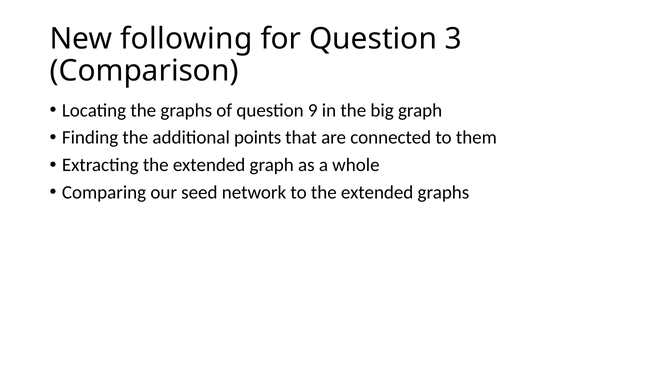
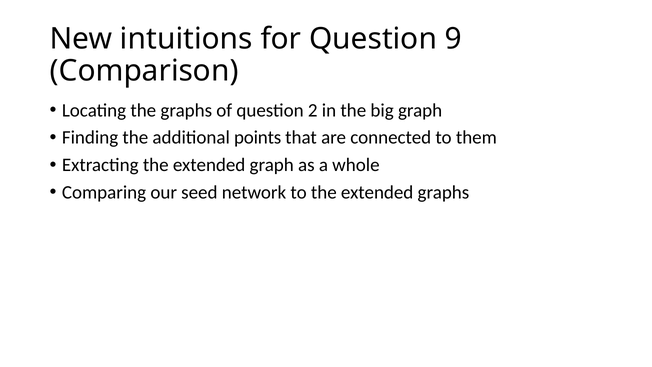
following: following -> intuitions
3: 3 -> 9
9: 9 -> 2
